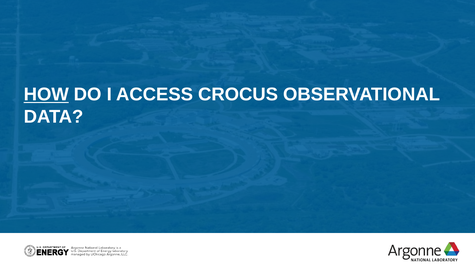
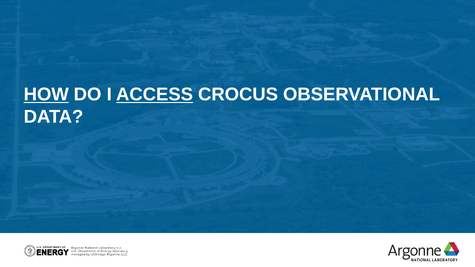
ACCESS underline: none -> present
